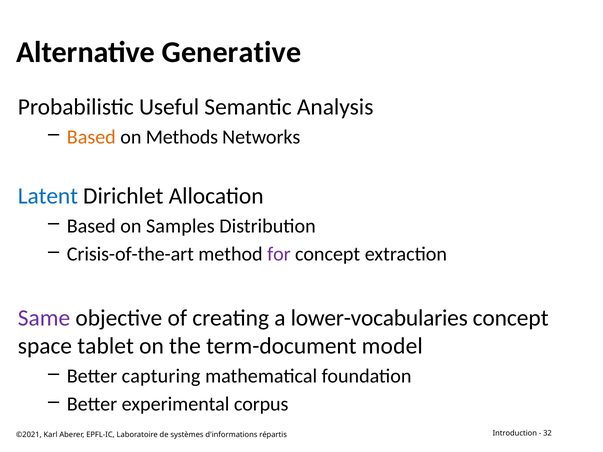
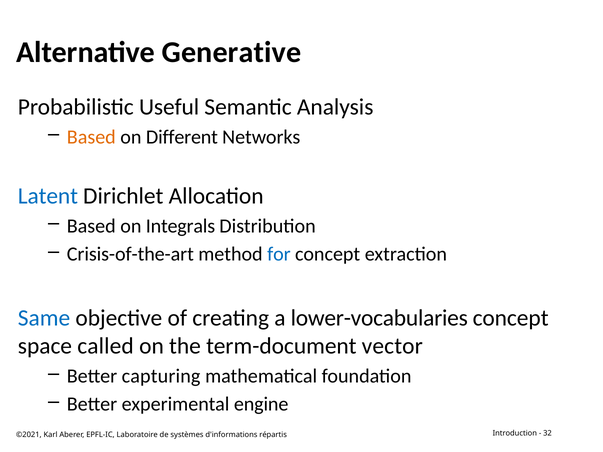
Methods: Methods -> Different
Samples: Samples -> Integrals
for colour: purple -> blue
Same colour: purple -> blue
tablet: tablet -> called
model: model -> vector
corpus: corpus -> engine
